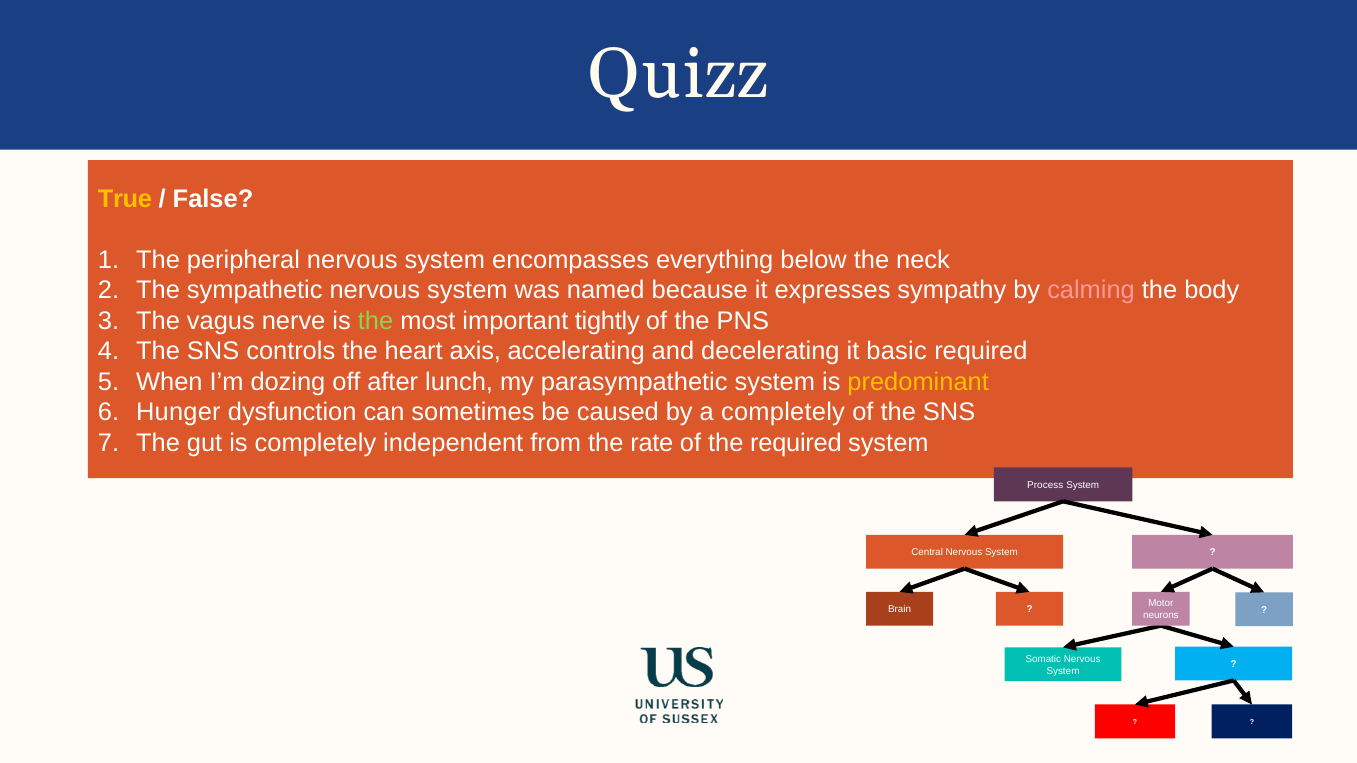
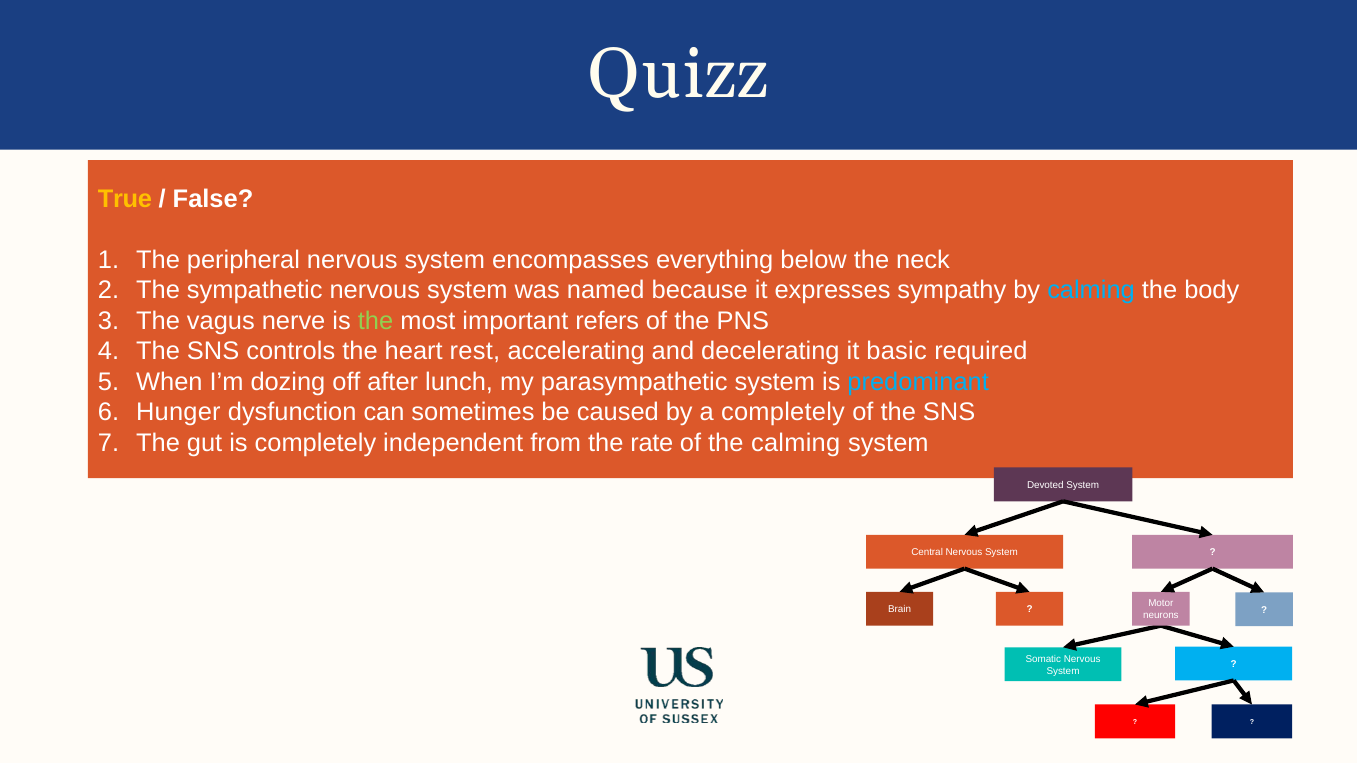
calming at (1091, 290) colour: pink -> light blue
tightly: tightly -> refers
axis: axis -> rest
predominant colour: yellow -> light blue
the required: required -> calming
Process: Process -> Devoted
